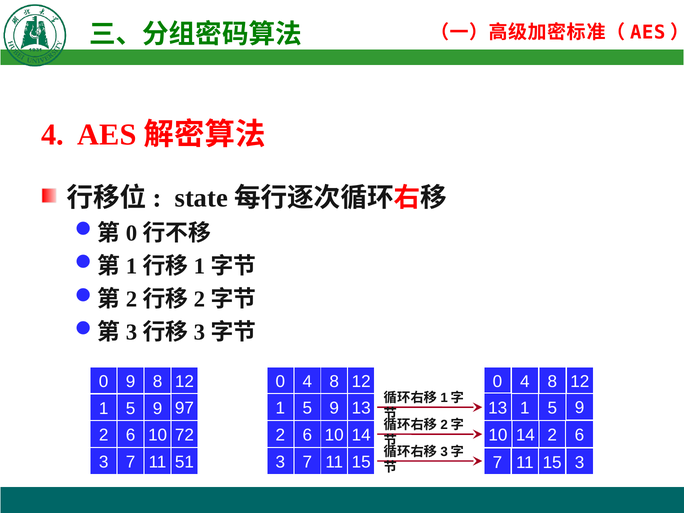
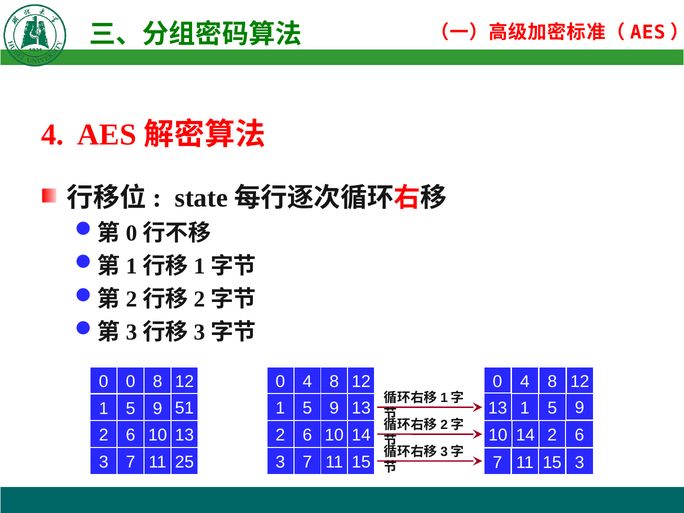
0 9: 9 -> 0
97: 97 -> 51
10 72: 72 -> 13
51: 51 -> 25
